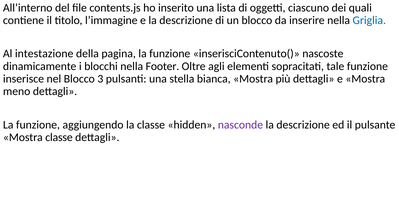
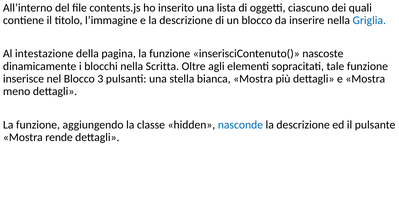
Footer: Footer -> Scritta
nasconde colour: purple -> blue
Mostra classe: classe -> rende
